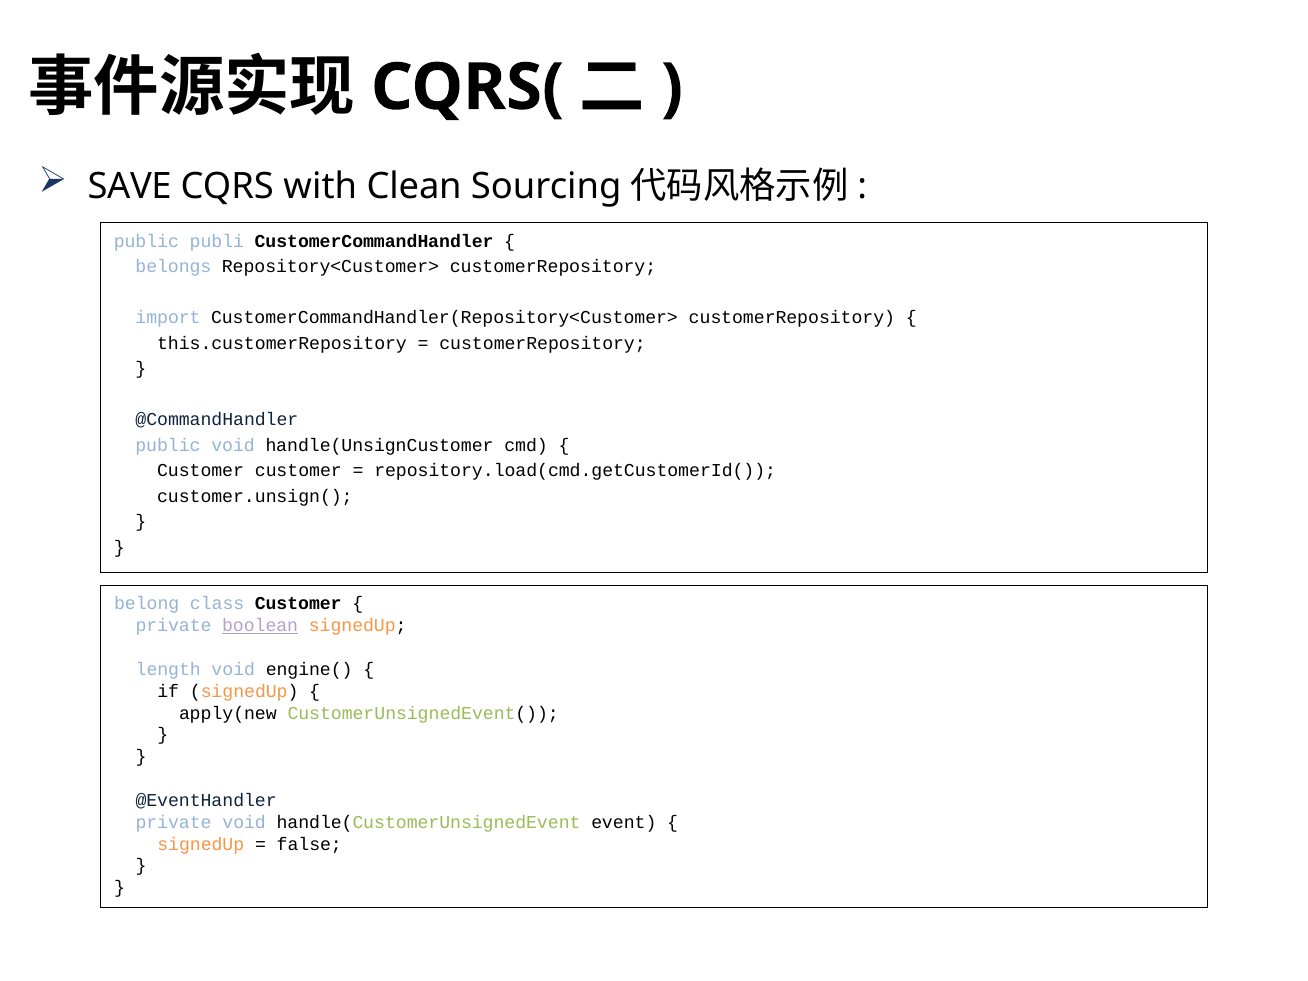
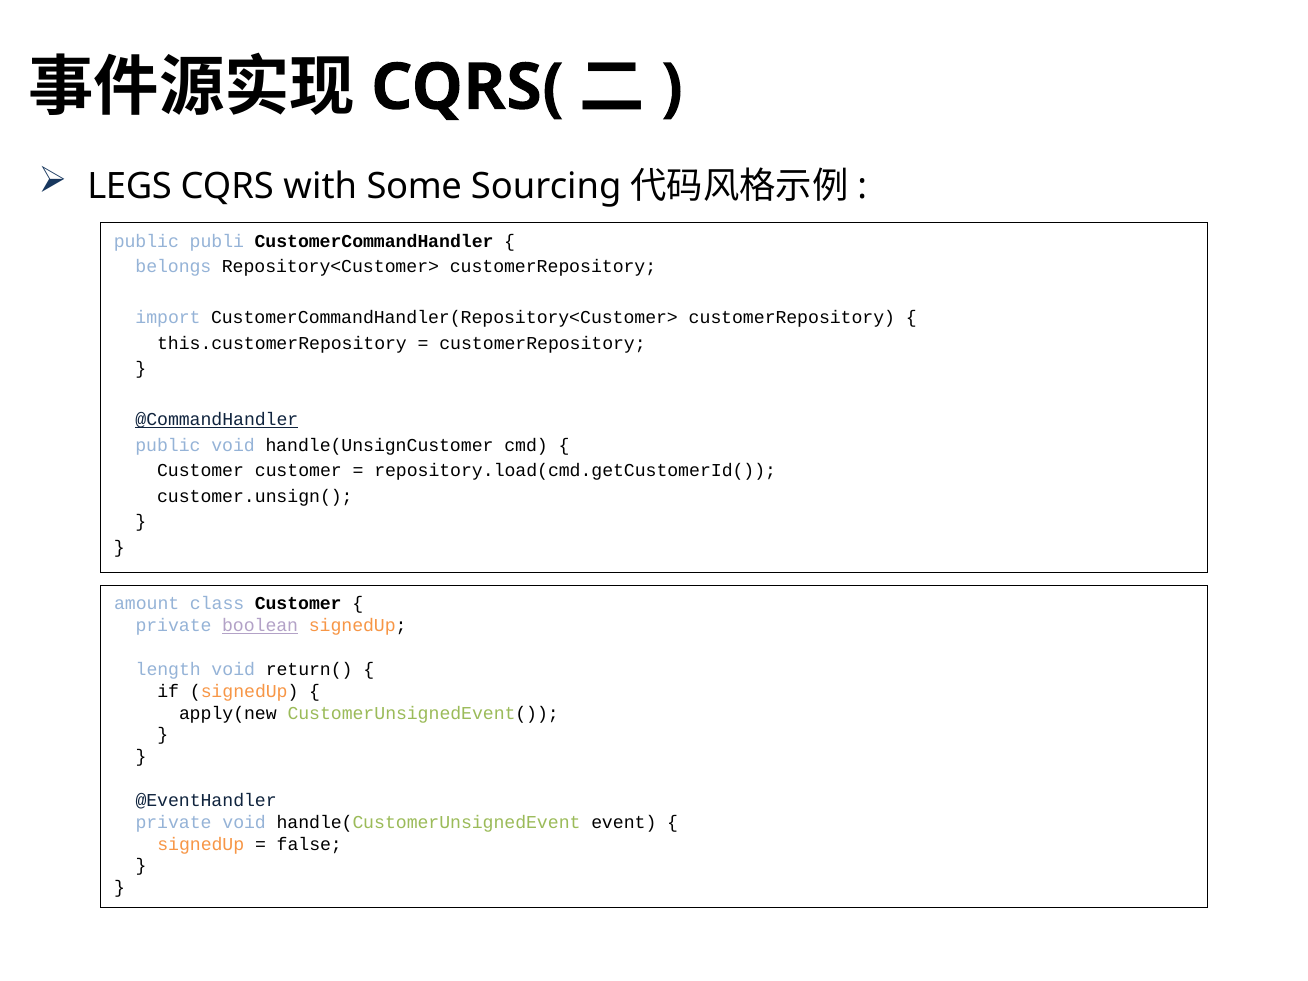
SAVE: SAVE -> LEGS
Clean: Clean -> Some
@CommandHandler underline: none -> present
belong: belong -> amount
engine(: engine( -> return(
